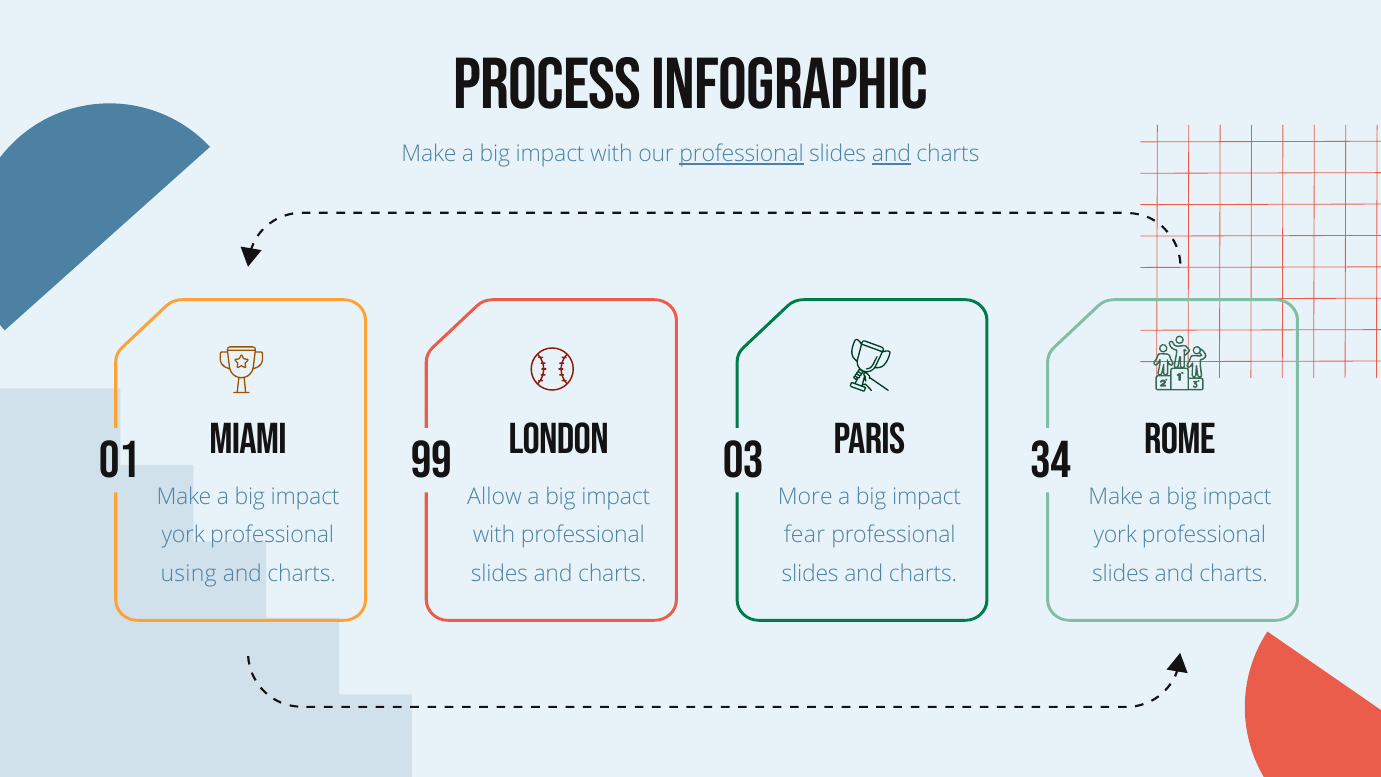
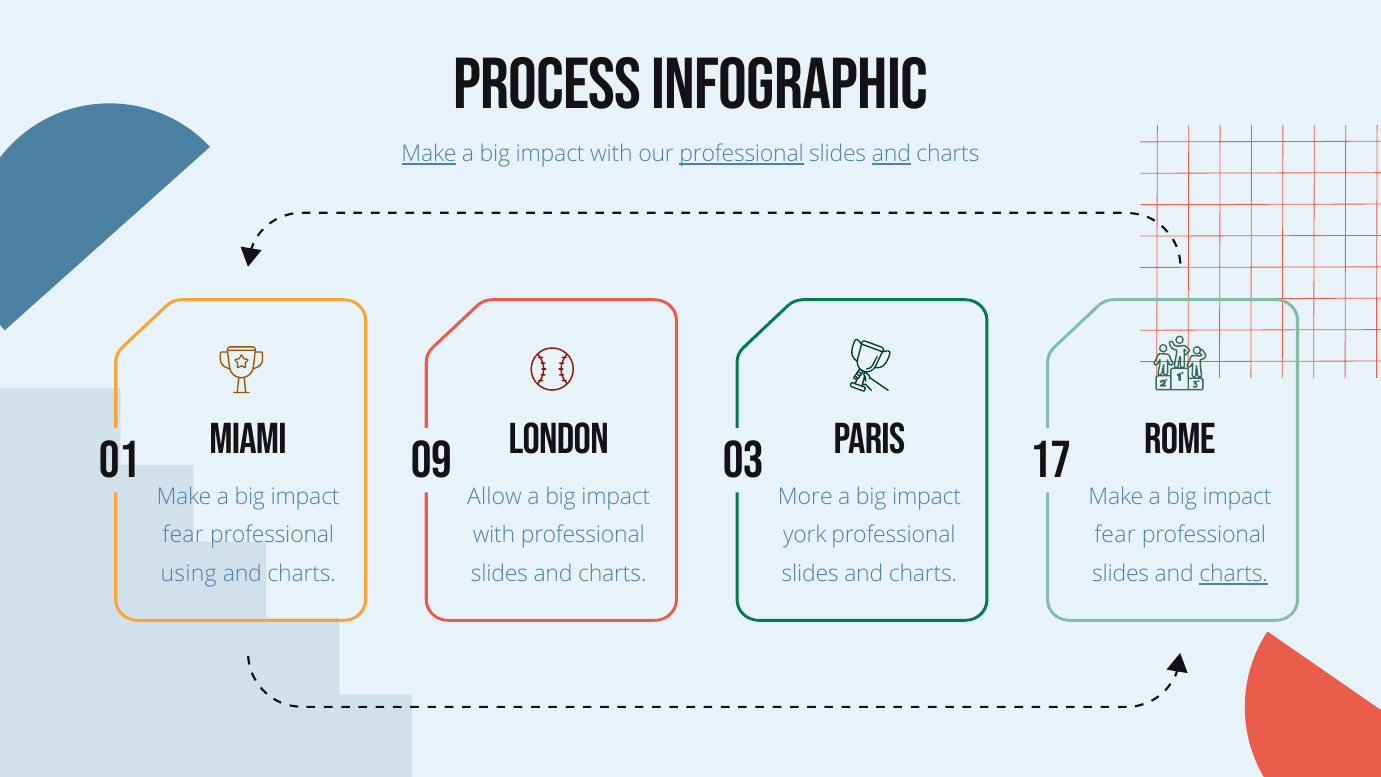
Make at (429, 154) underline: none -> present
99: 99 -> 09
34: 34 -> 17
york at (183, 535): york -> fear
fear: fear -> york
york at (1115, 535): york -> fear
charts at (1234, 574) underline: none -> present
